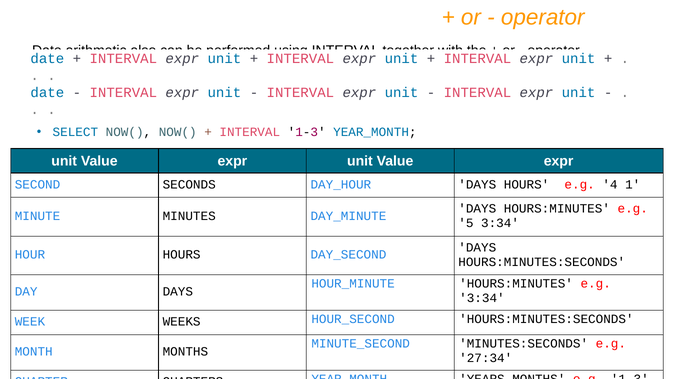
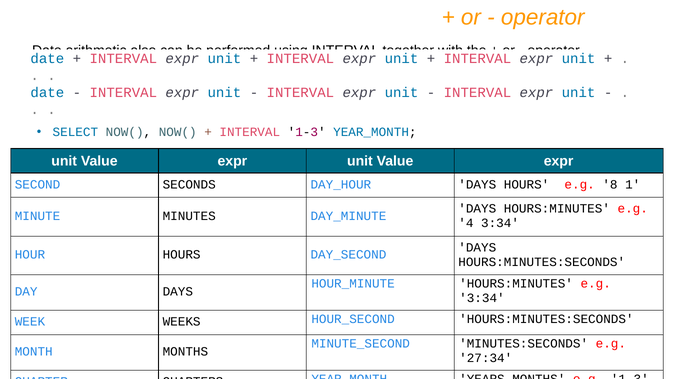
4: 4 -> 8
5: 5 -> 4
